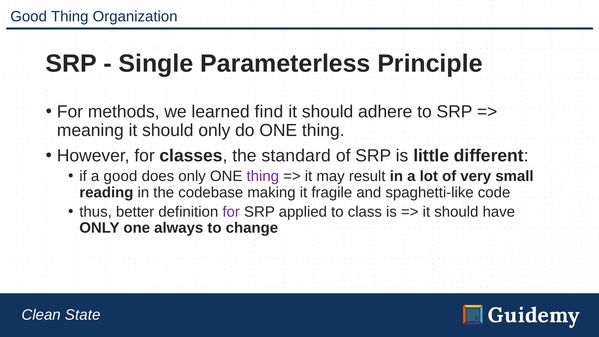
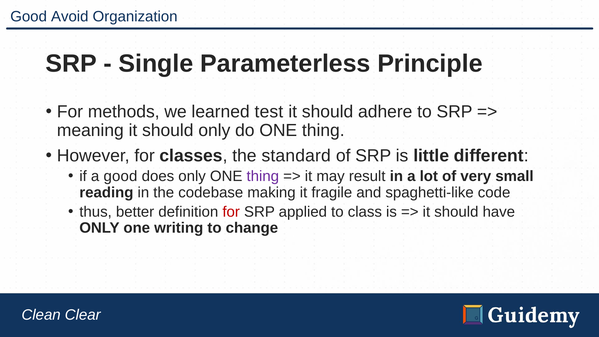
Good Thing: Thing -> Avoid
find: find -> test
for at (231, 212) colour: purple -> red
always: always -> writing
State: State -> Clear
